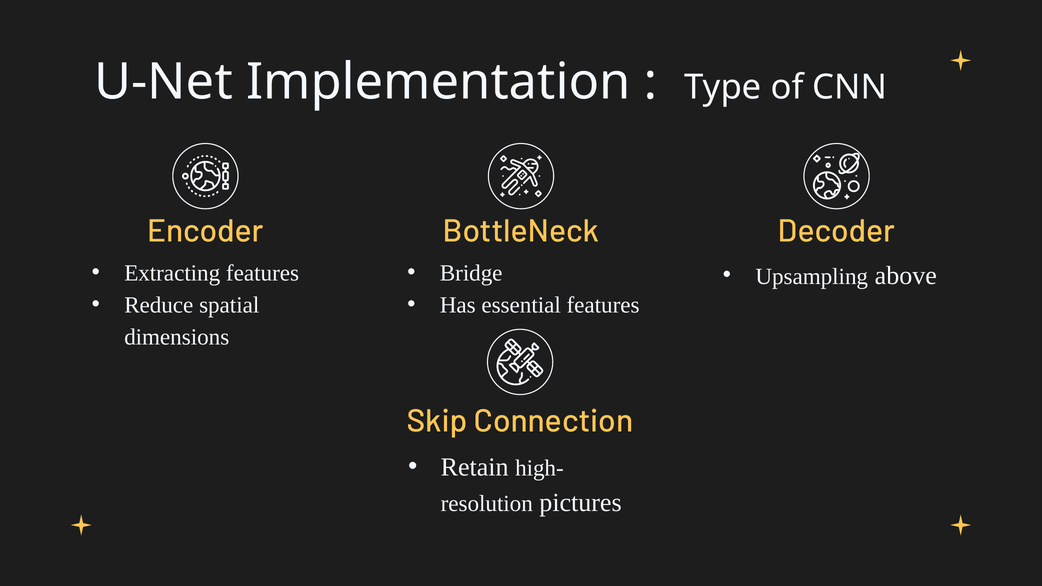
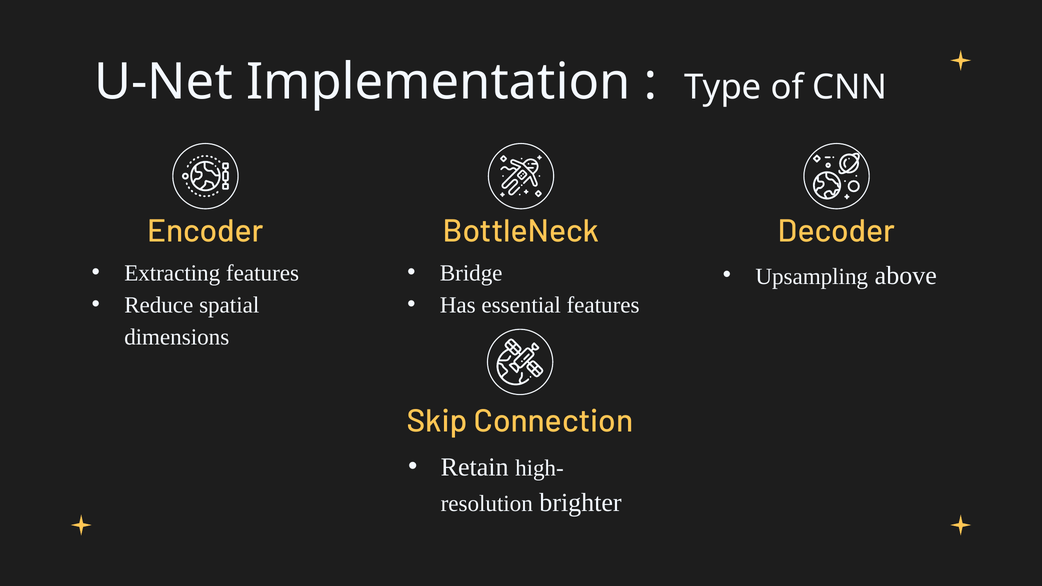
pictures: pictures -> brighter
